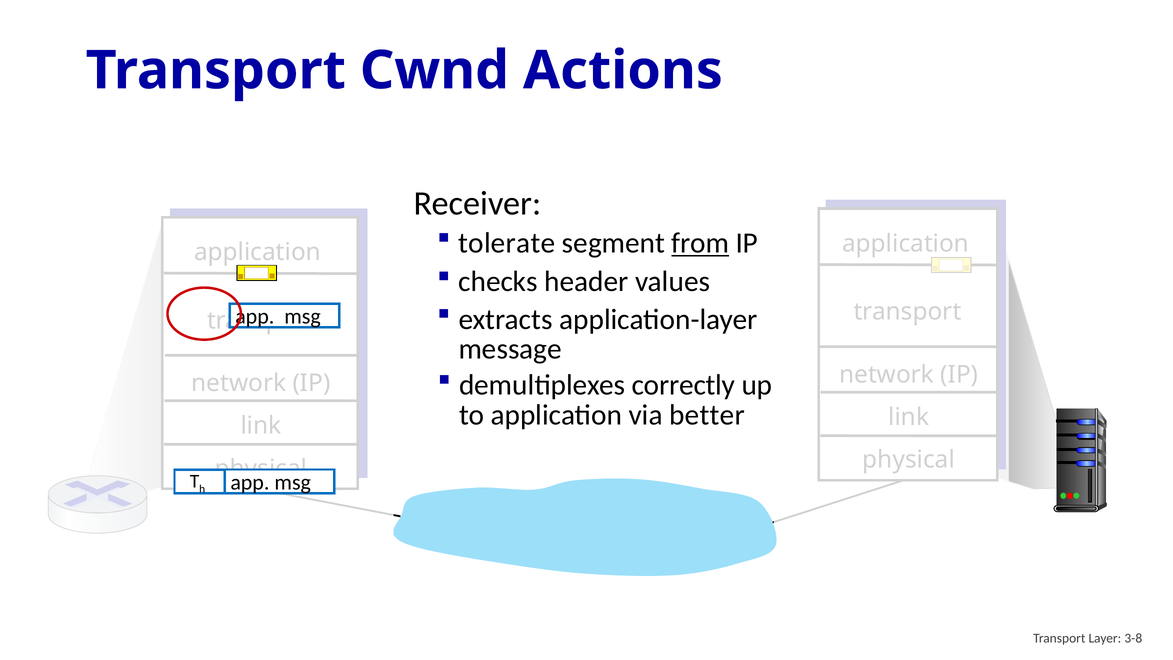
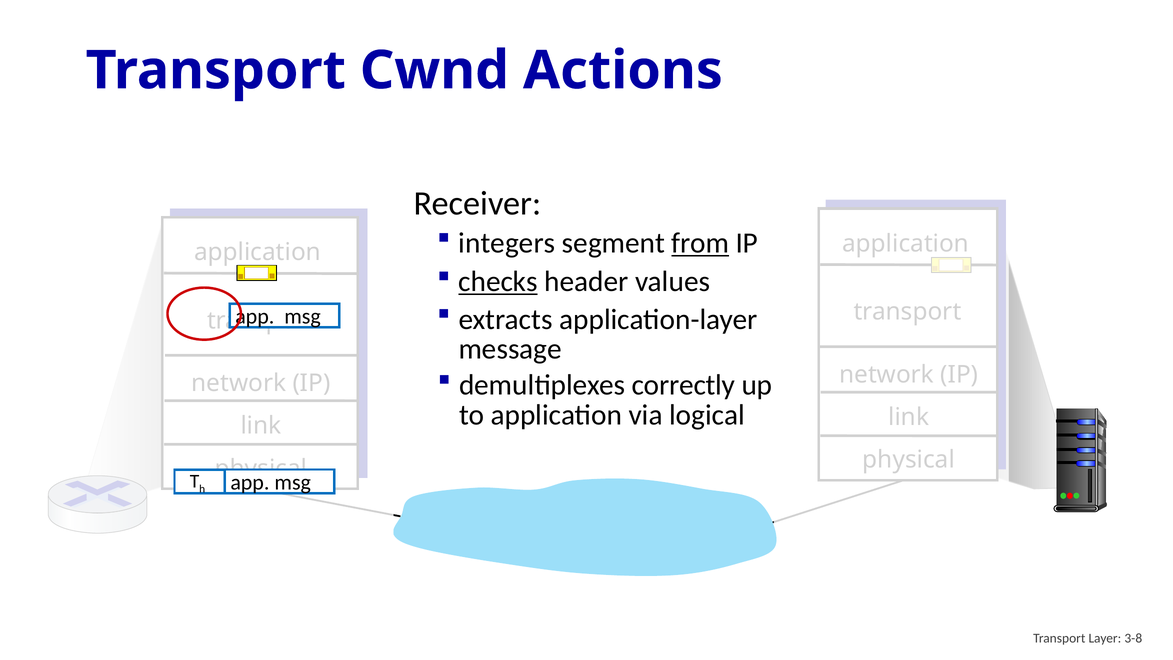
tolerate: tolerate -> integers
checks underline: none -> present
better: better -> logical
